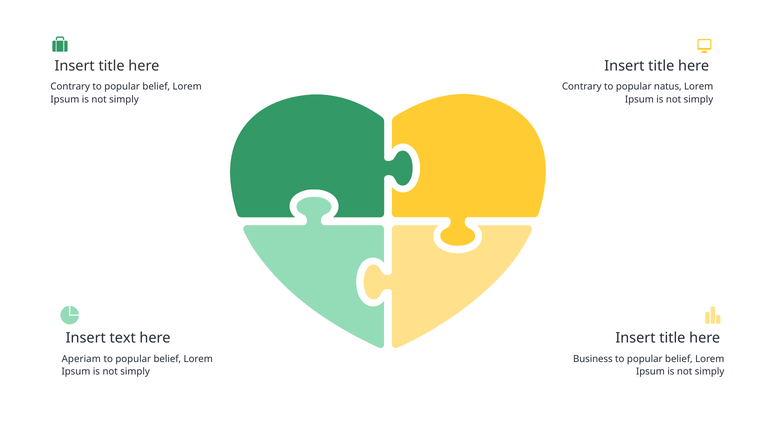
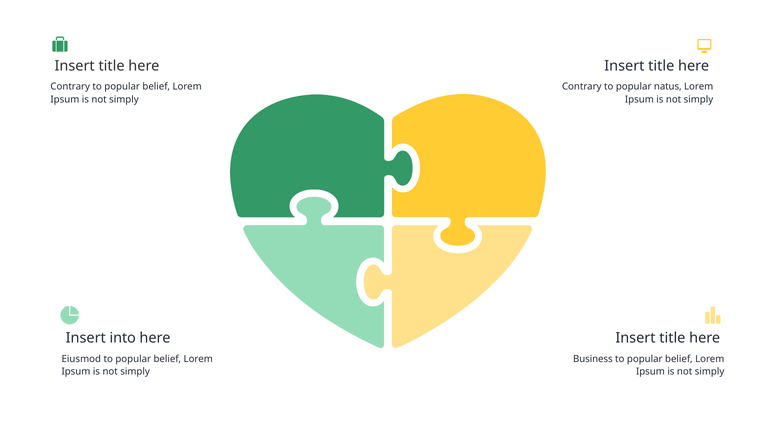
text: text -> into
Aperiam: Aperiam -> Eiusmod
